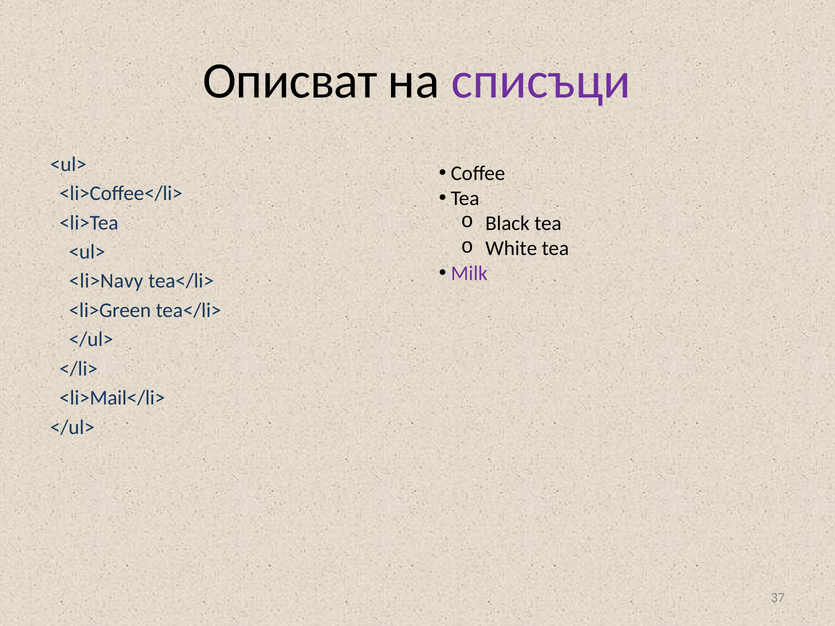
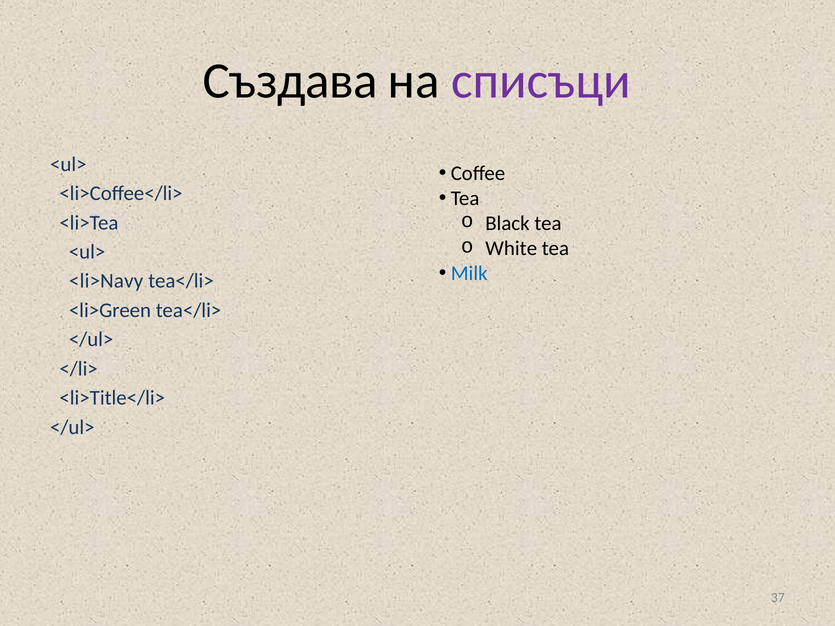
Описват: Описват -> Създава
Milk colour: purple -> blue
<li>Mail</li>: <li>Mail</li> -> <li>Title</li>
